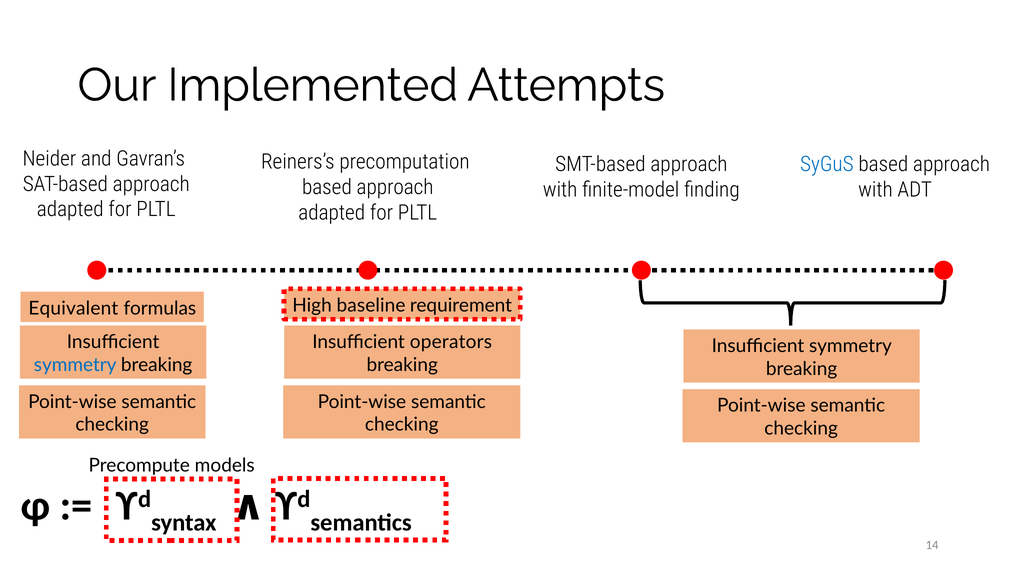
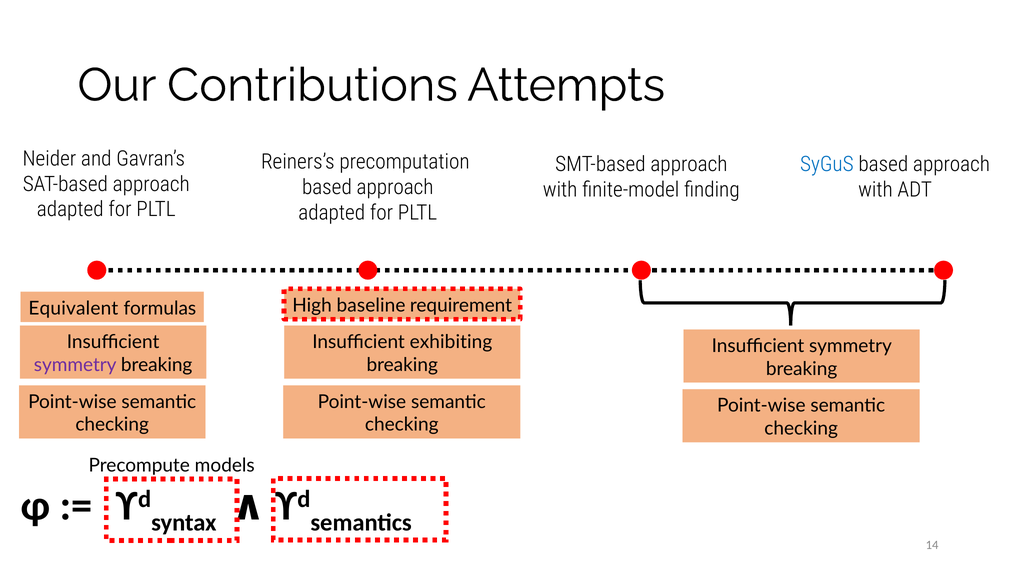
Implemented: Implemented -> Contributions
operators: operators -> exhibiting
symmetry at (75, 365) colour: blue -> purple
